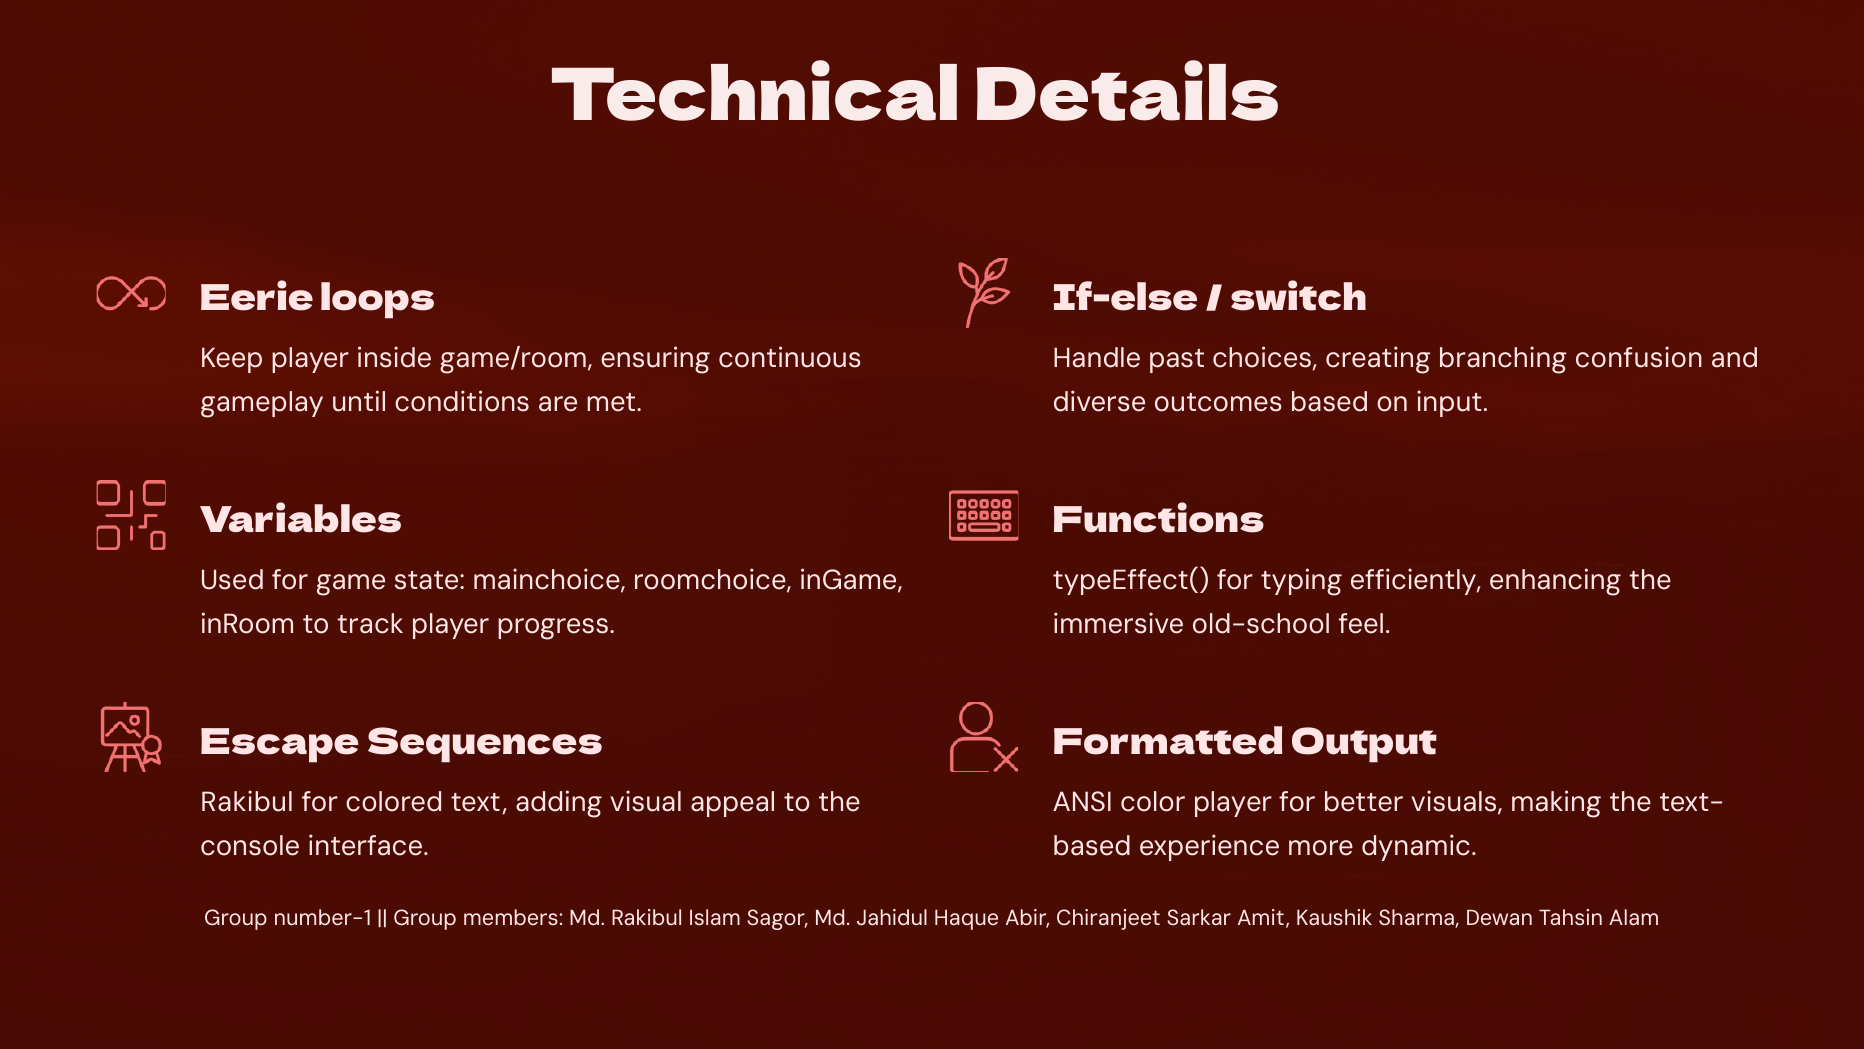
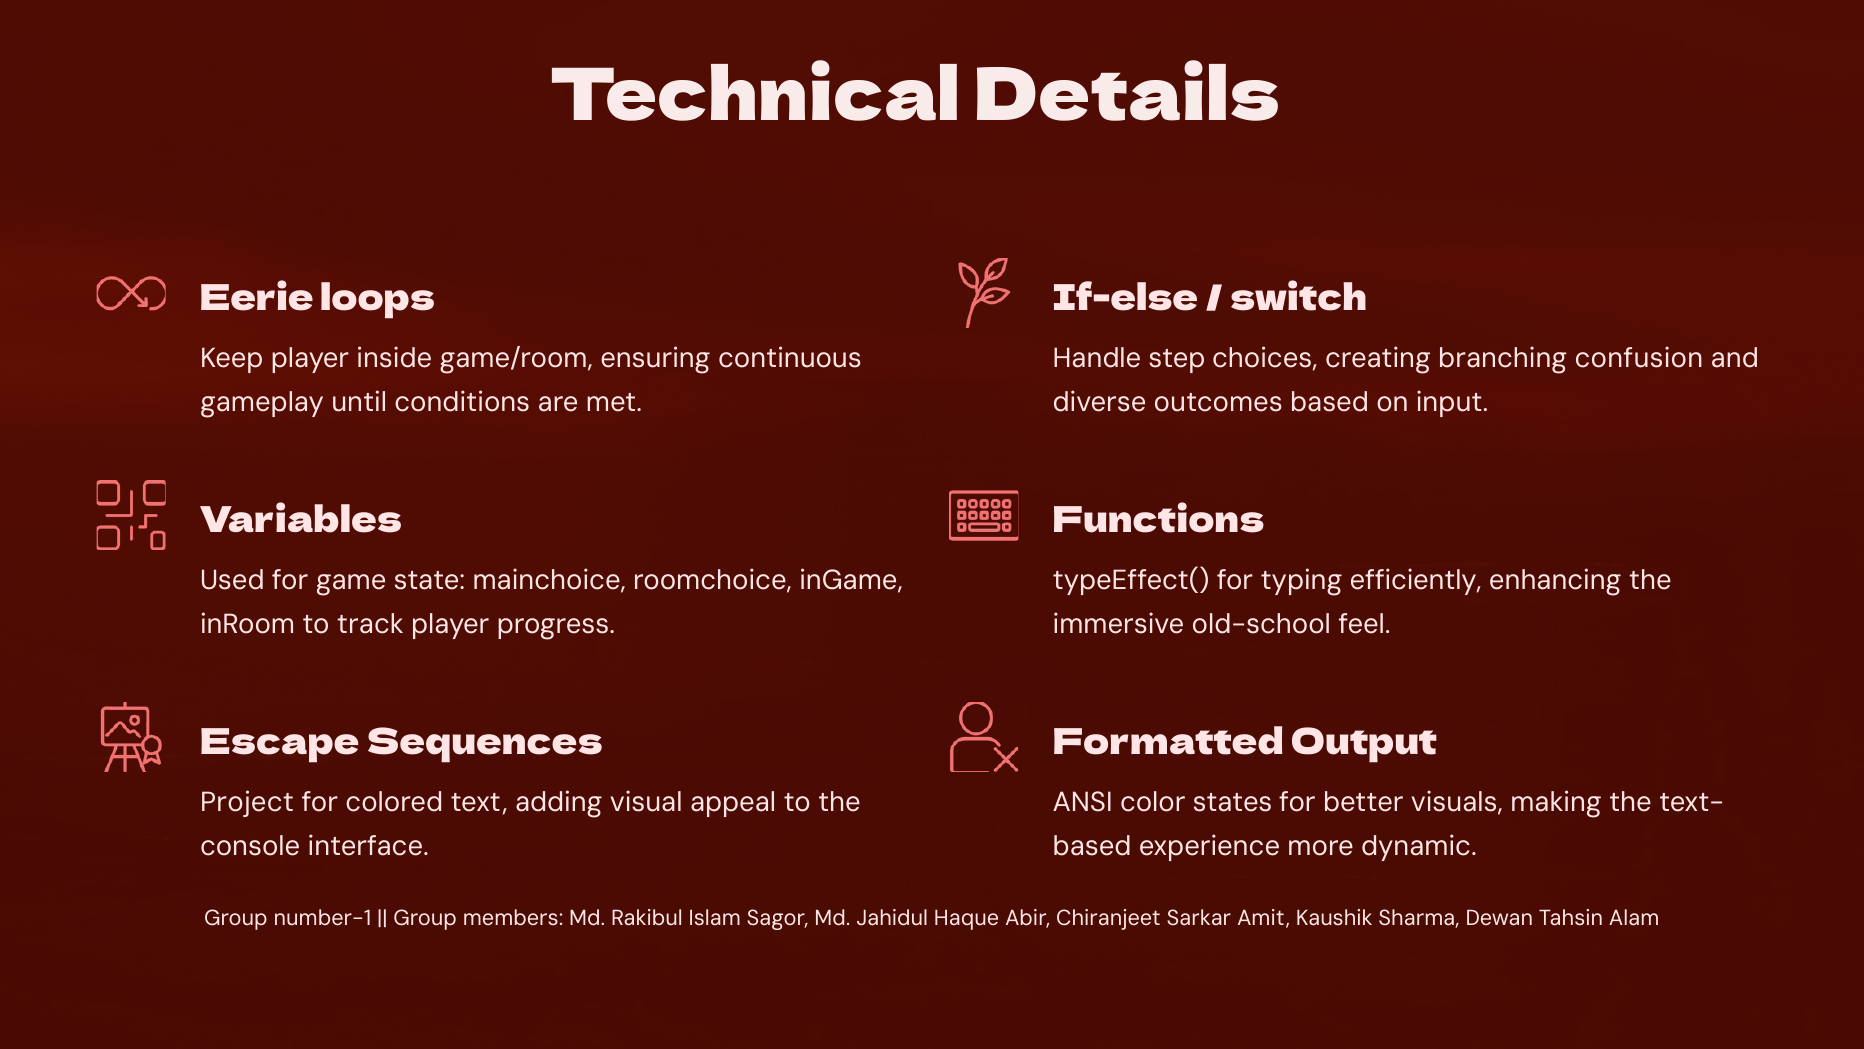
past: past -> step
Rakibul at (247, 802): Rakibul -> Project
color player: player -> states
